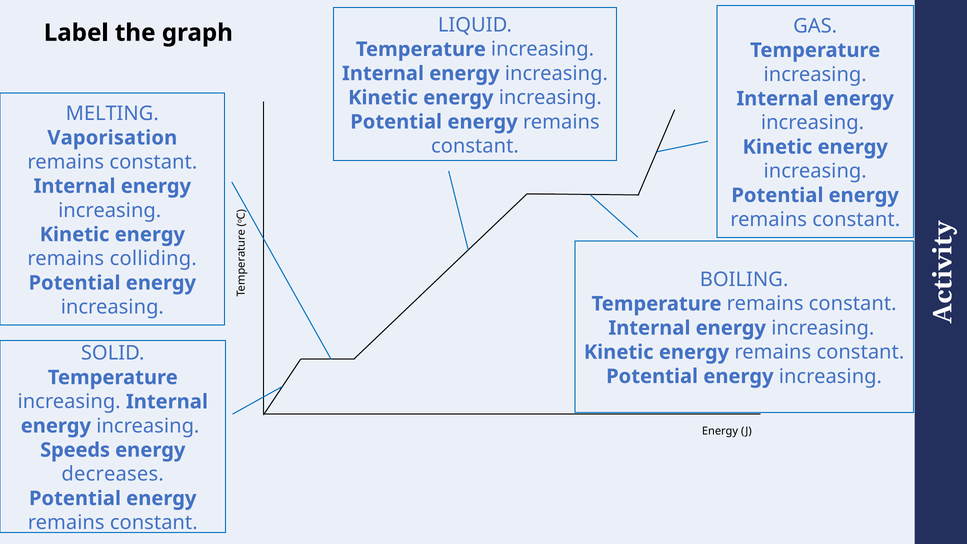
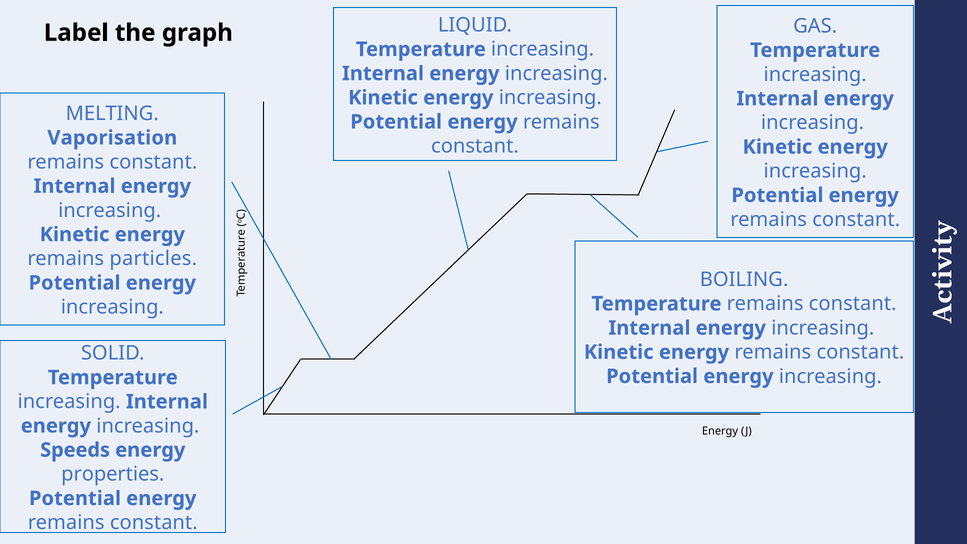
colliding: colliding -> particles
decreases: decreases -> properties
